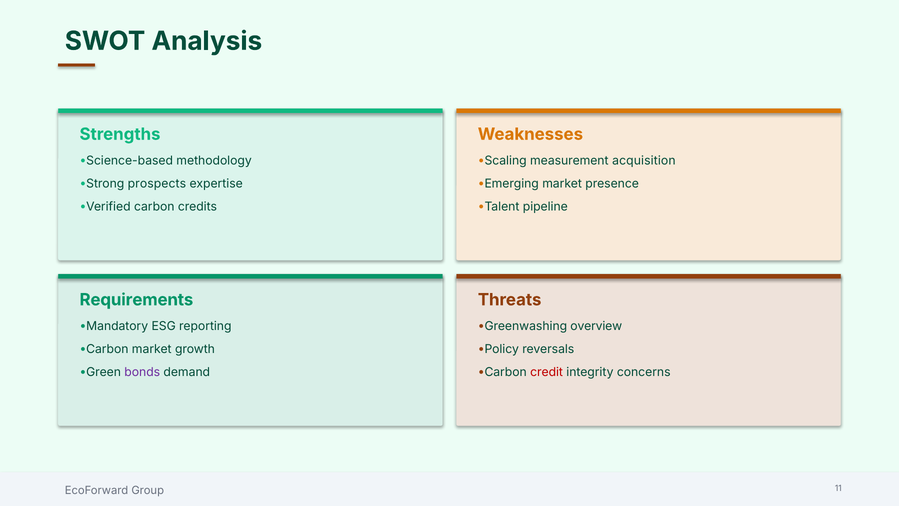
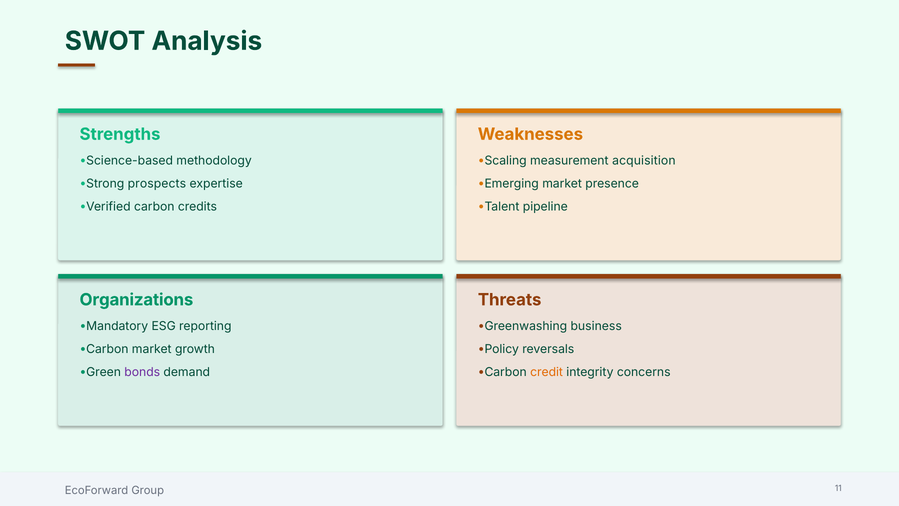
Requirements: Requirements -> Organizations
overview: overview -> business
credit colour: red -> orange
